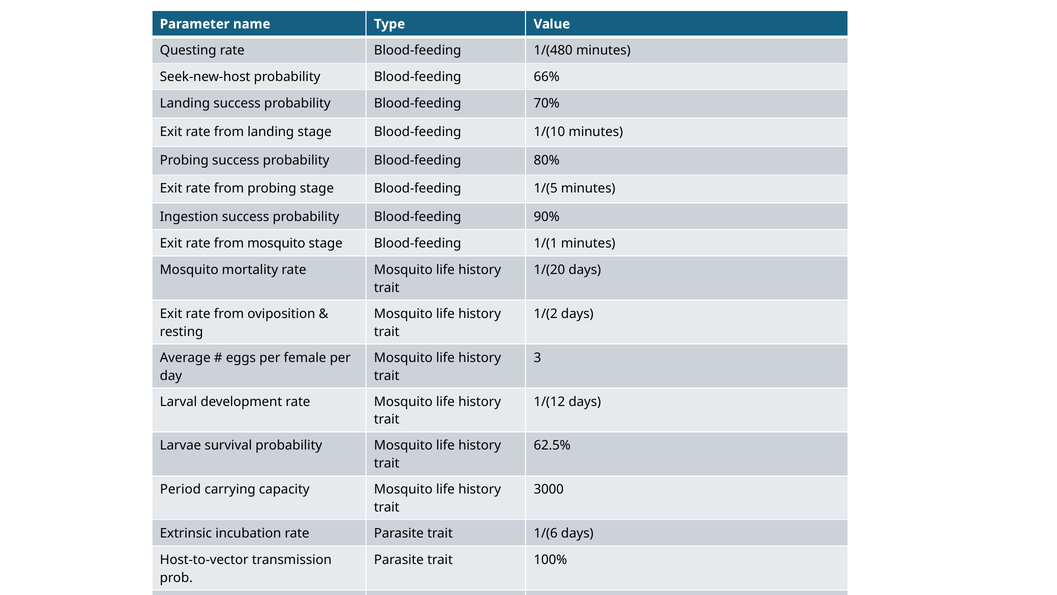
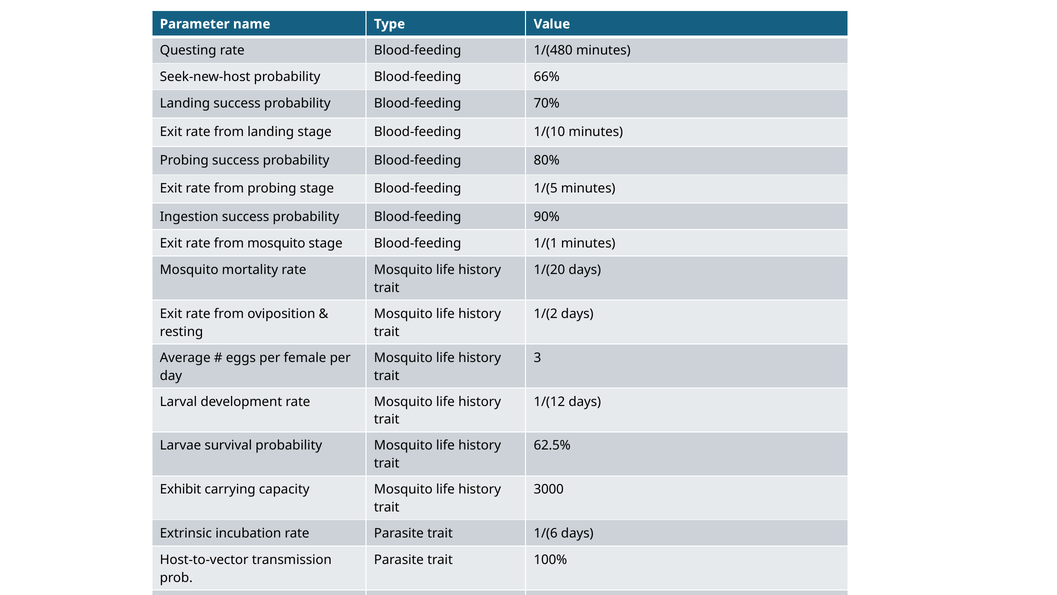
Period at (180, 489): Period -> Exhibit
